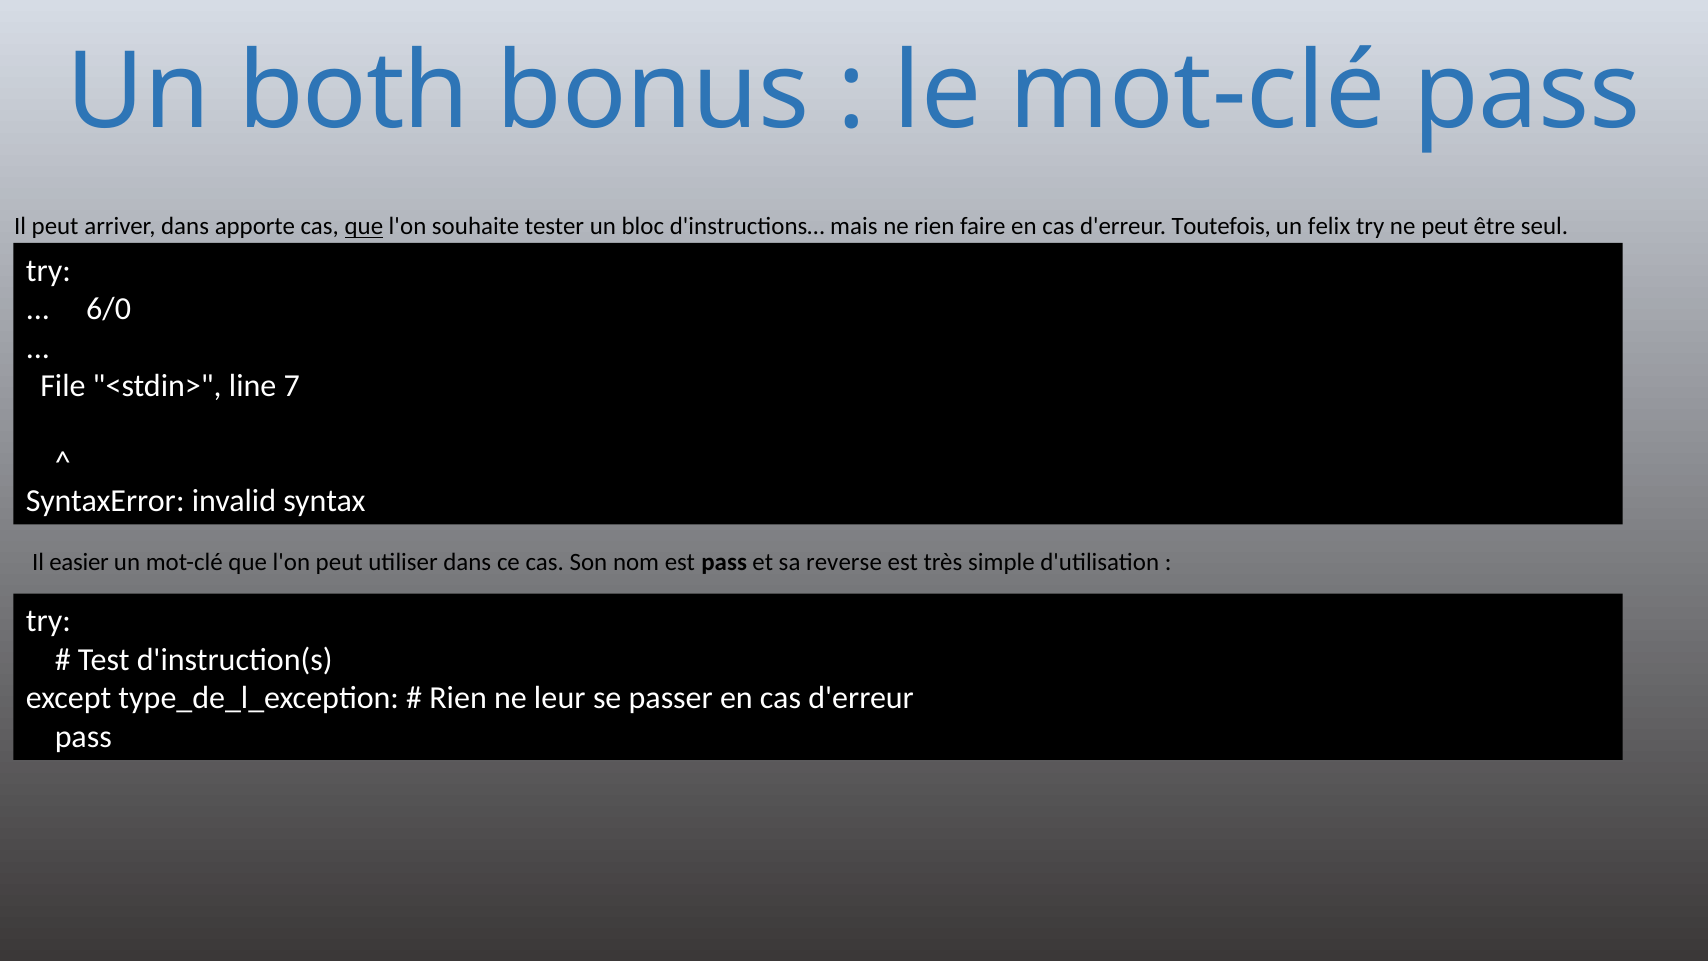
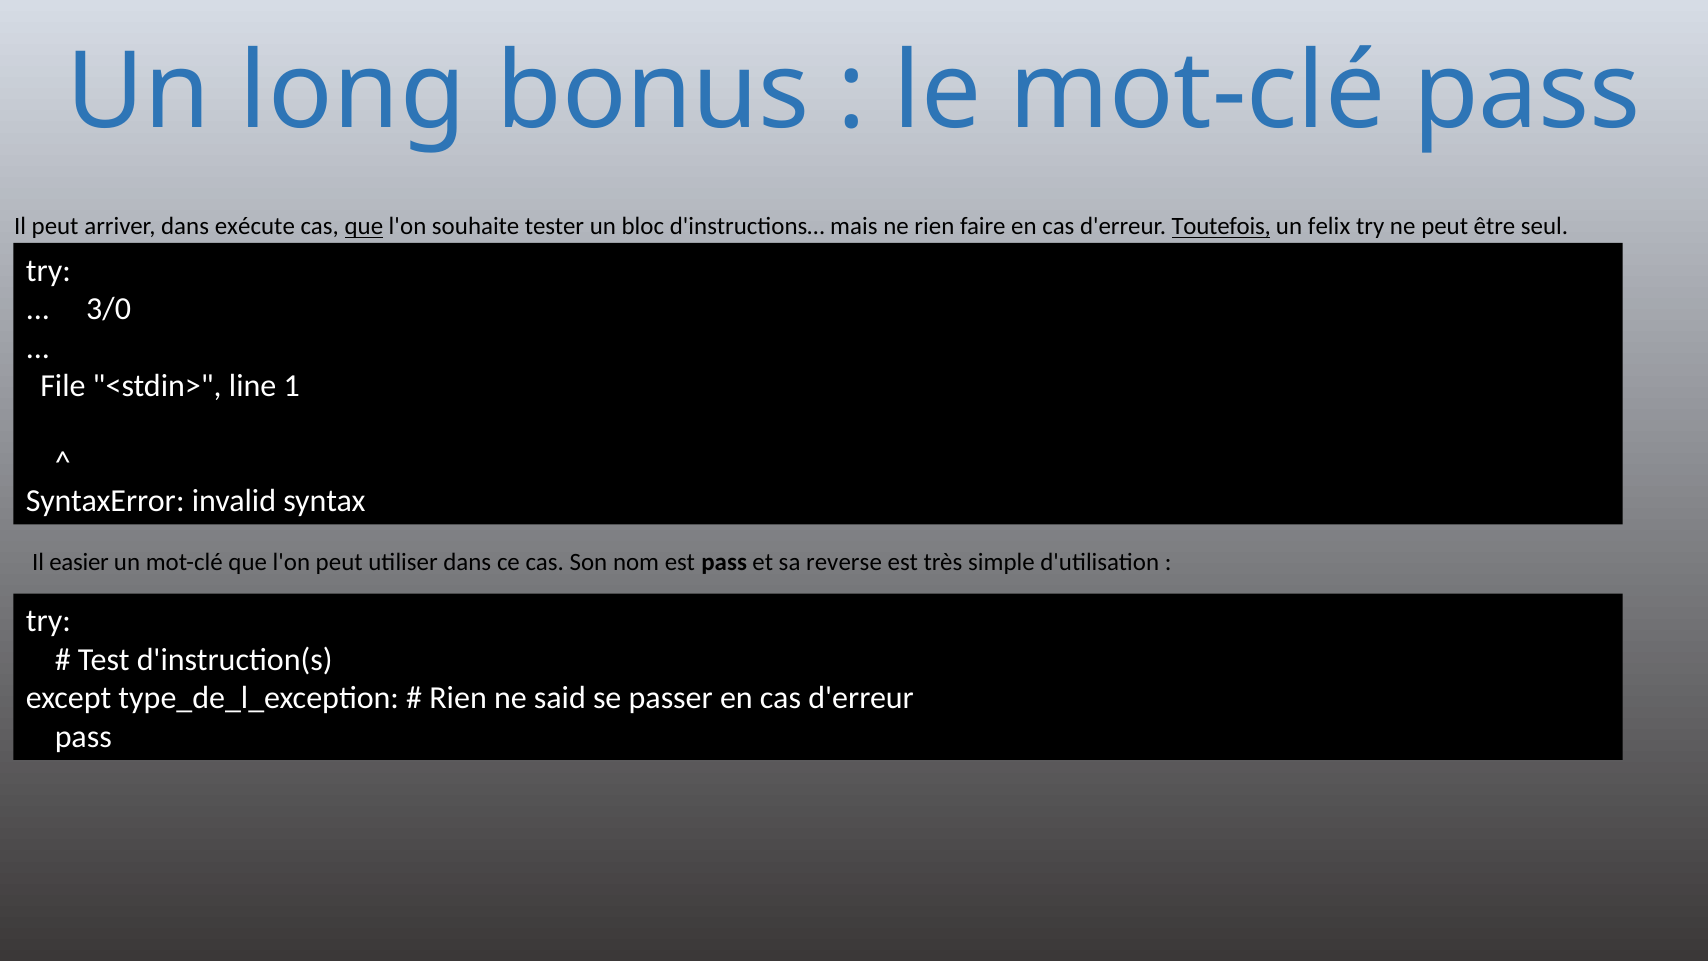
both: both -> long
apporte: apporte -> exécute
Toutefois underline: none -> present
6/0: 6/0 -> 3/0
7: 7 -> 1
leur: leur -> said
